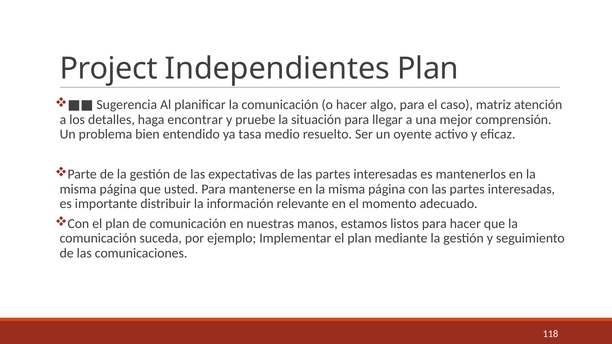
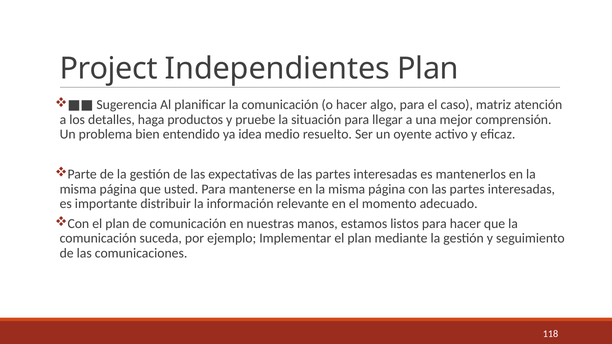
encontrar: encontrar -> productos
tasa: tasa -> idea
